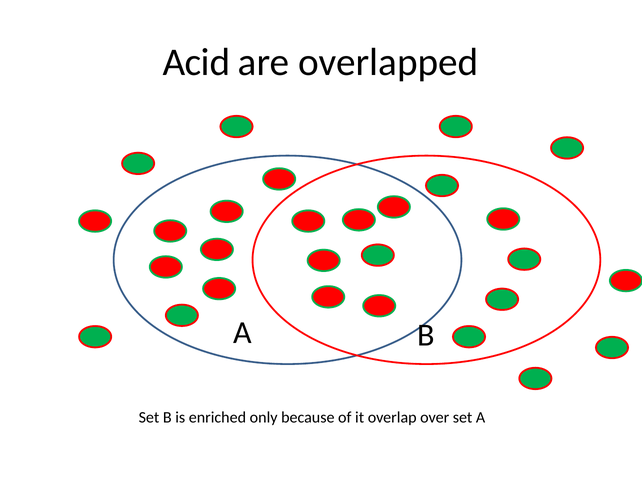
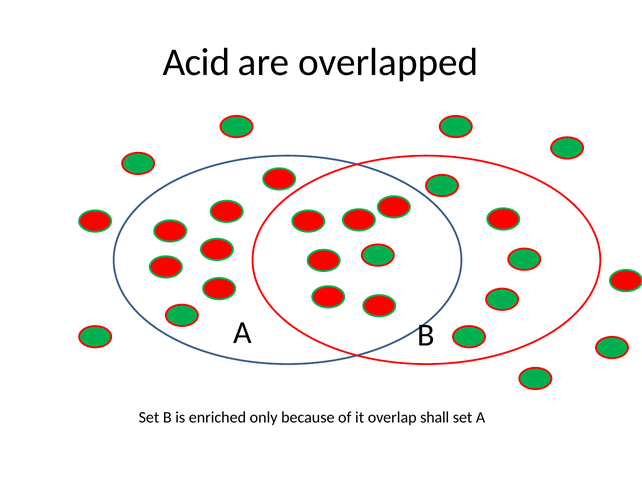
over: over -> shall
